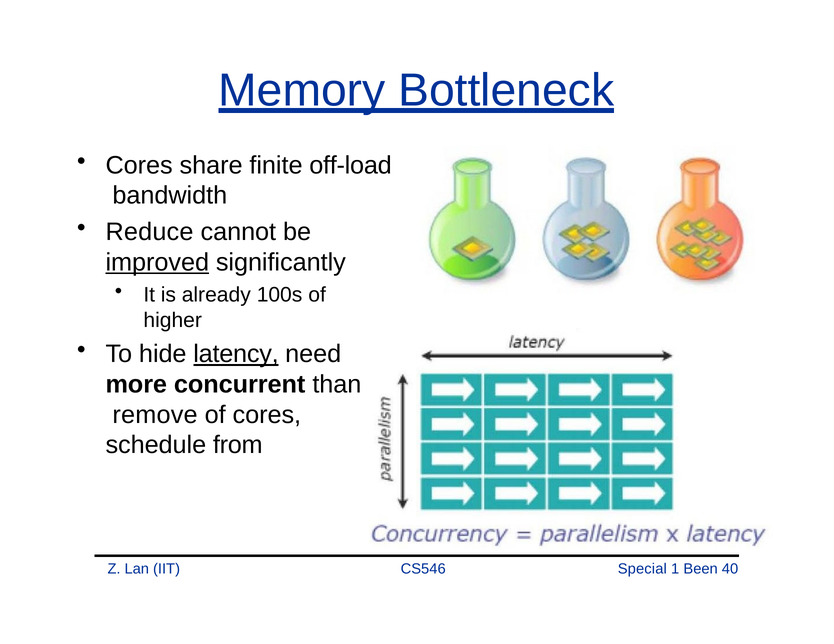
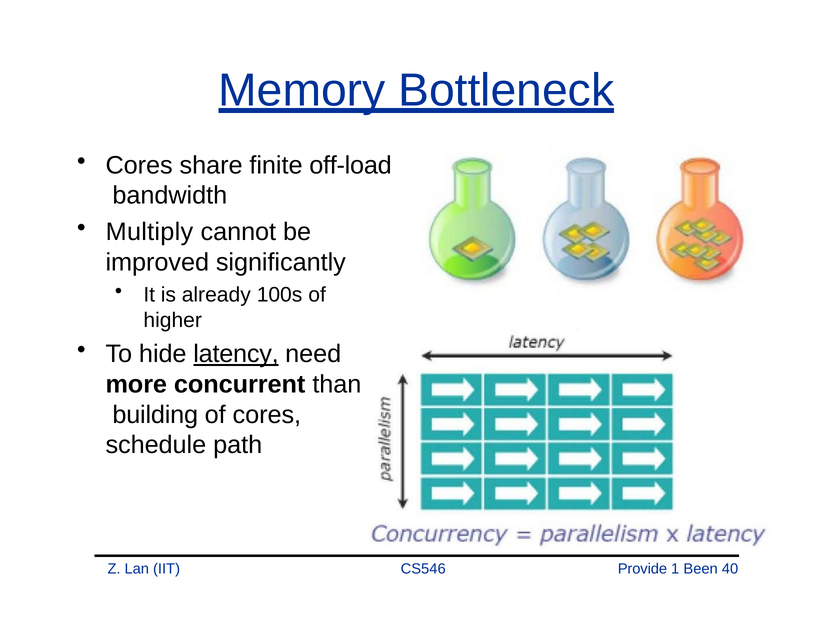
Reduce: Reduce -> Multiply
improved underline: present -> none
remove: remove -> building
from: from -> path
Special: Special -> Provide
